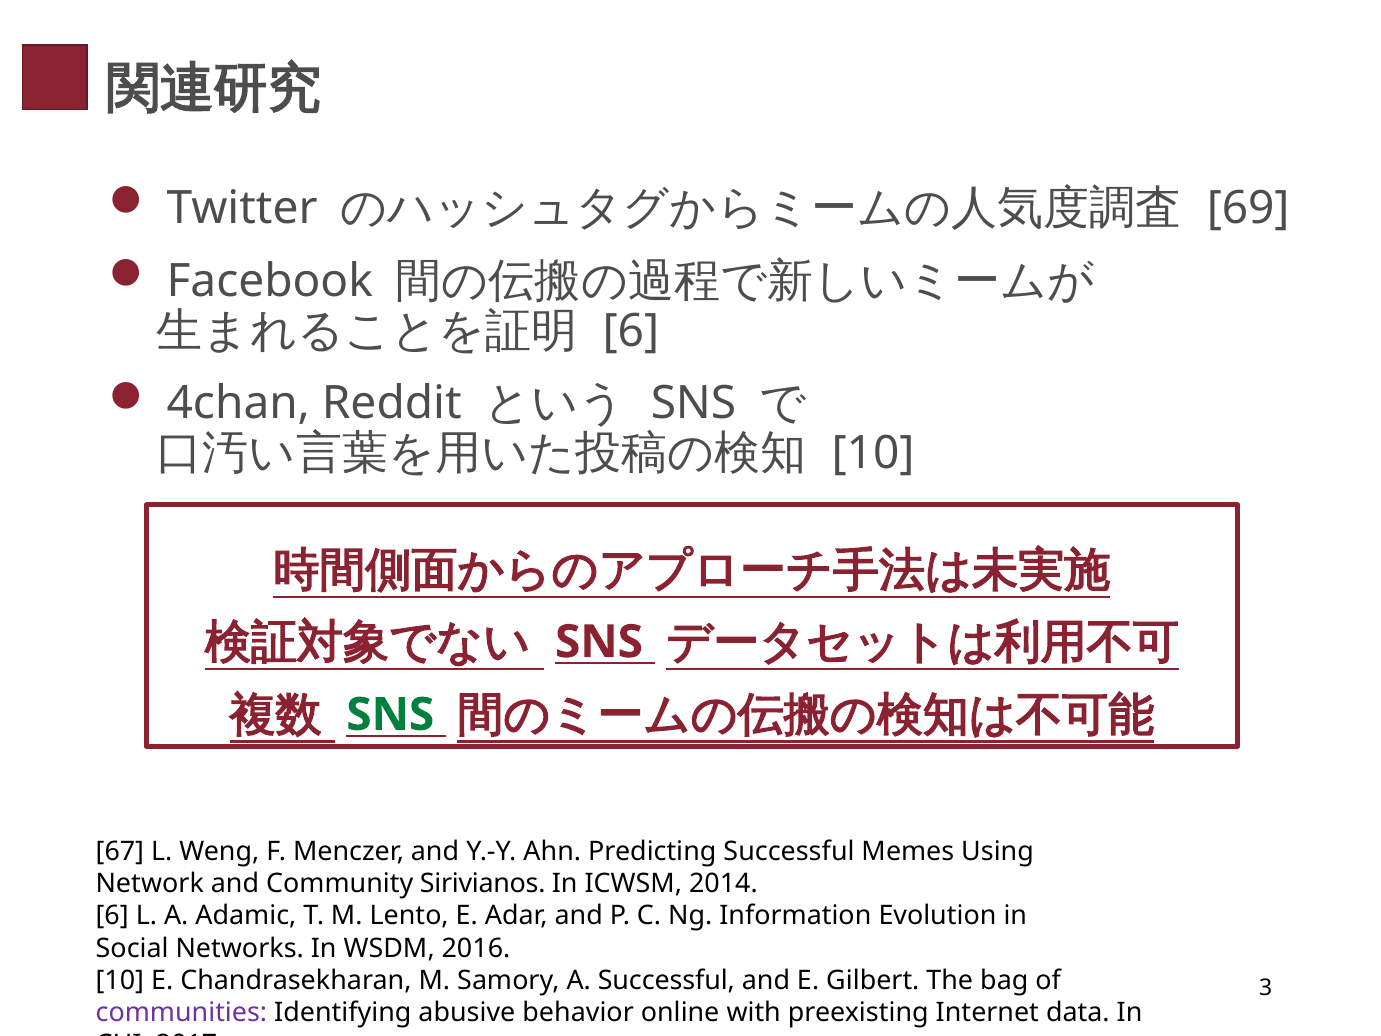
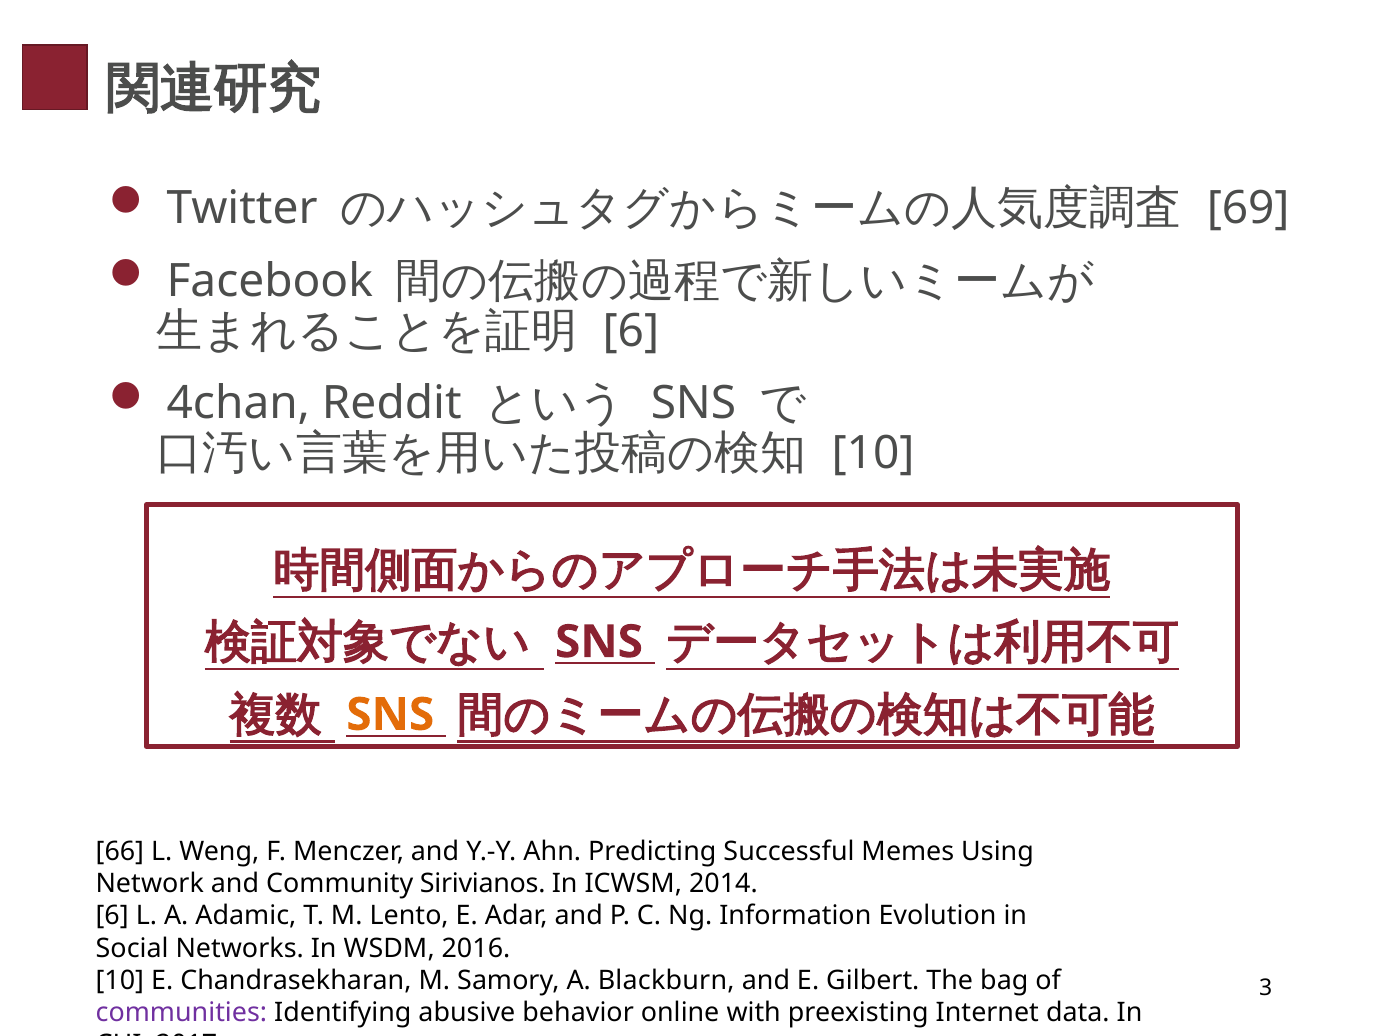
SNS at (390, 715) colour: green -> orange
67: 67 -> 66
A Successful: Successful -> Blackburn
